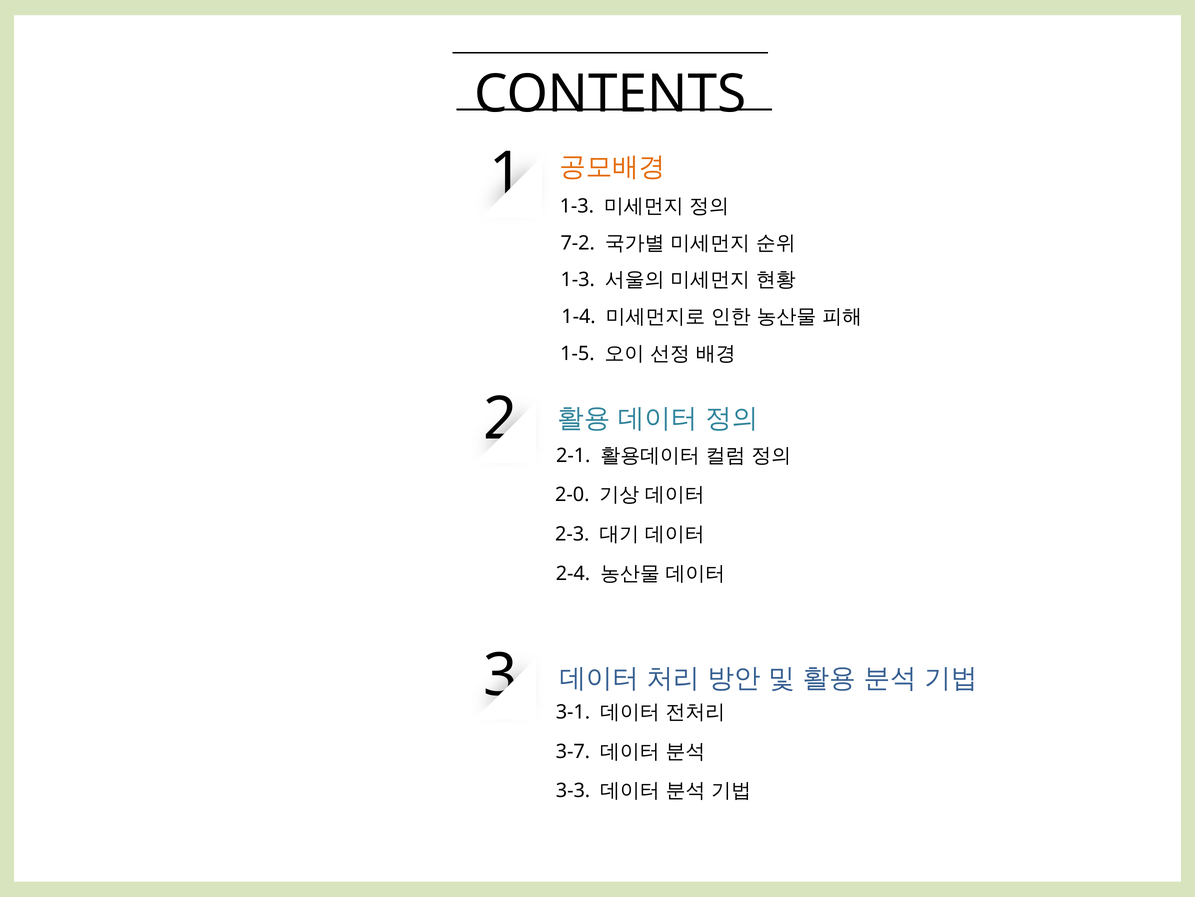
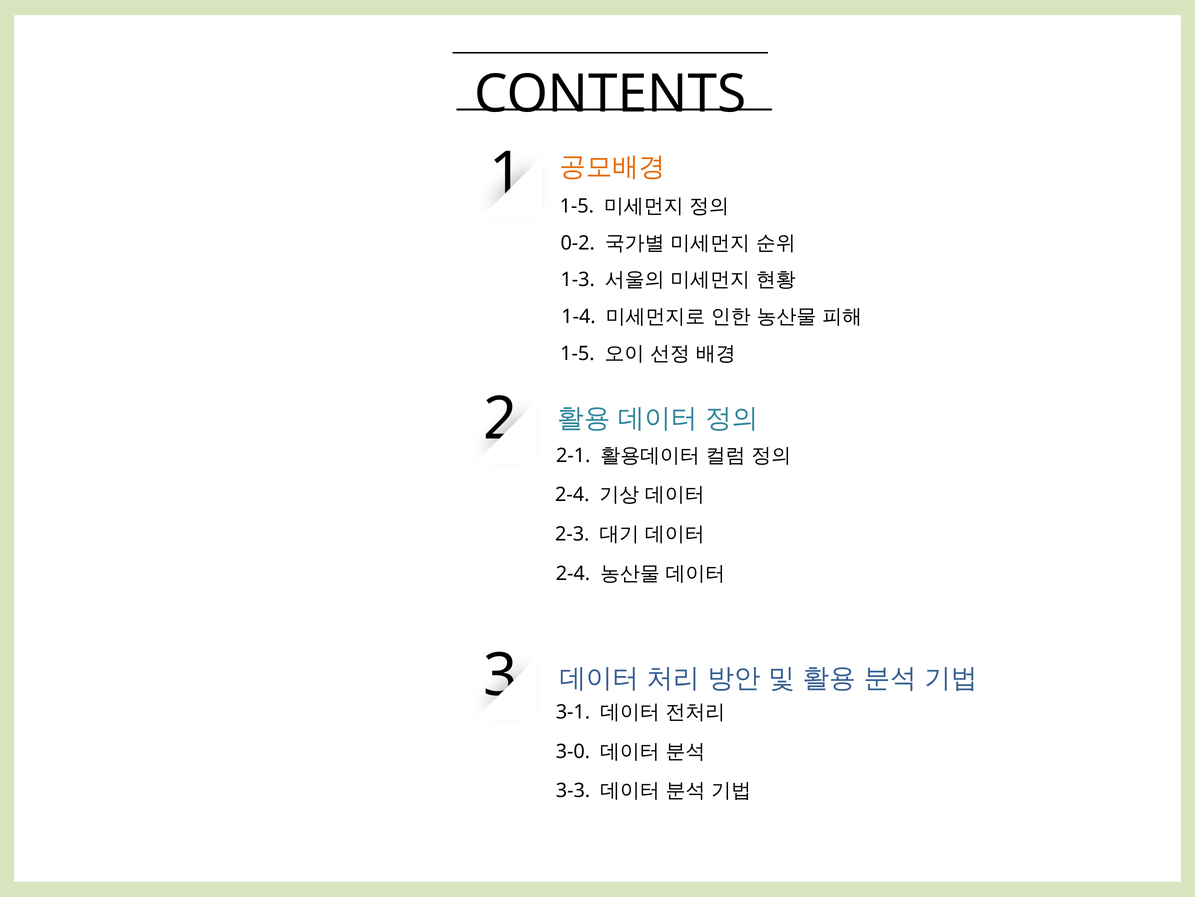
1-3 at (577, 206): 1-3 -> 1-5
7-2: 7-2 -> 0-2
2-0 at (572, 494): 2-0 -> 2-4
3-7: 3-7 -> 3-0
